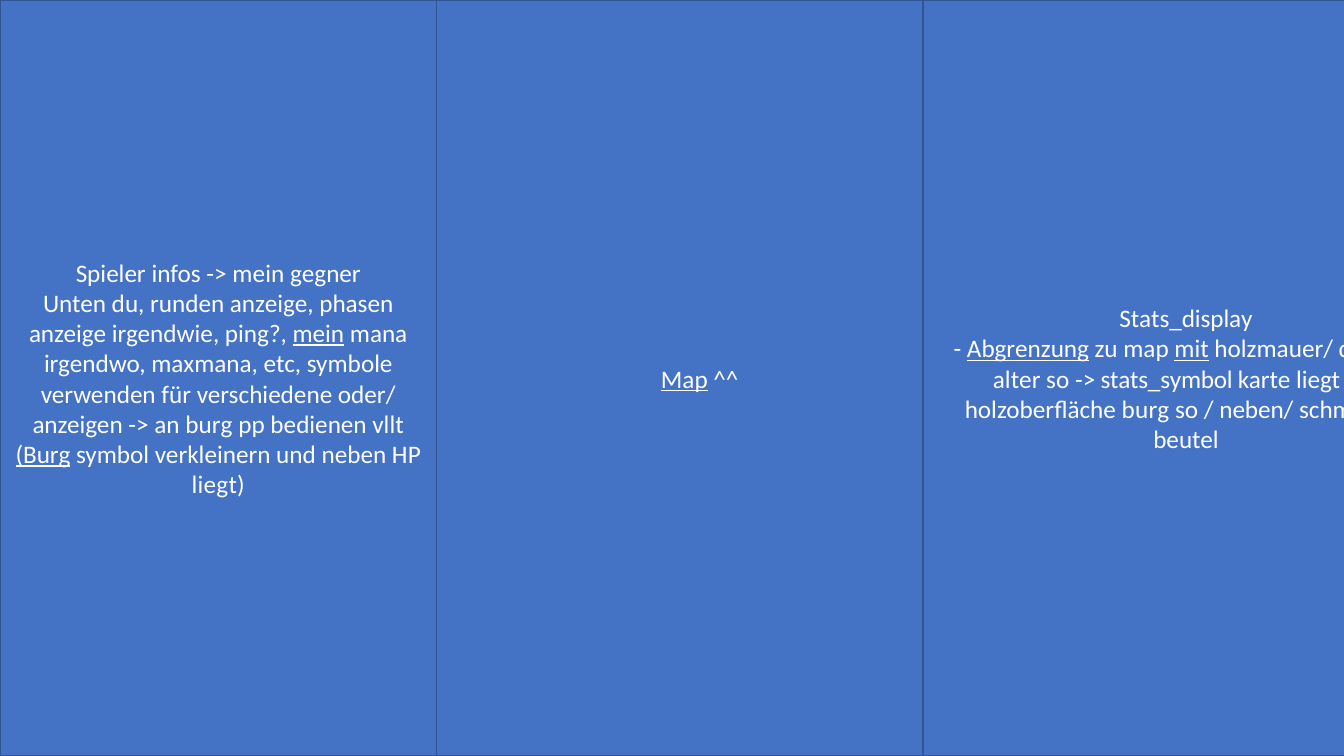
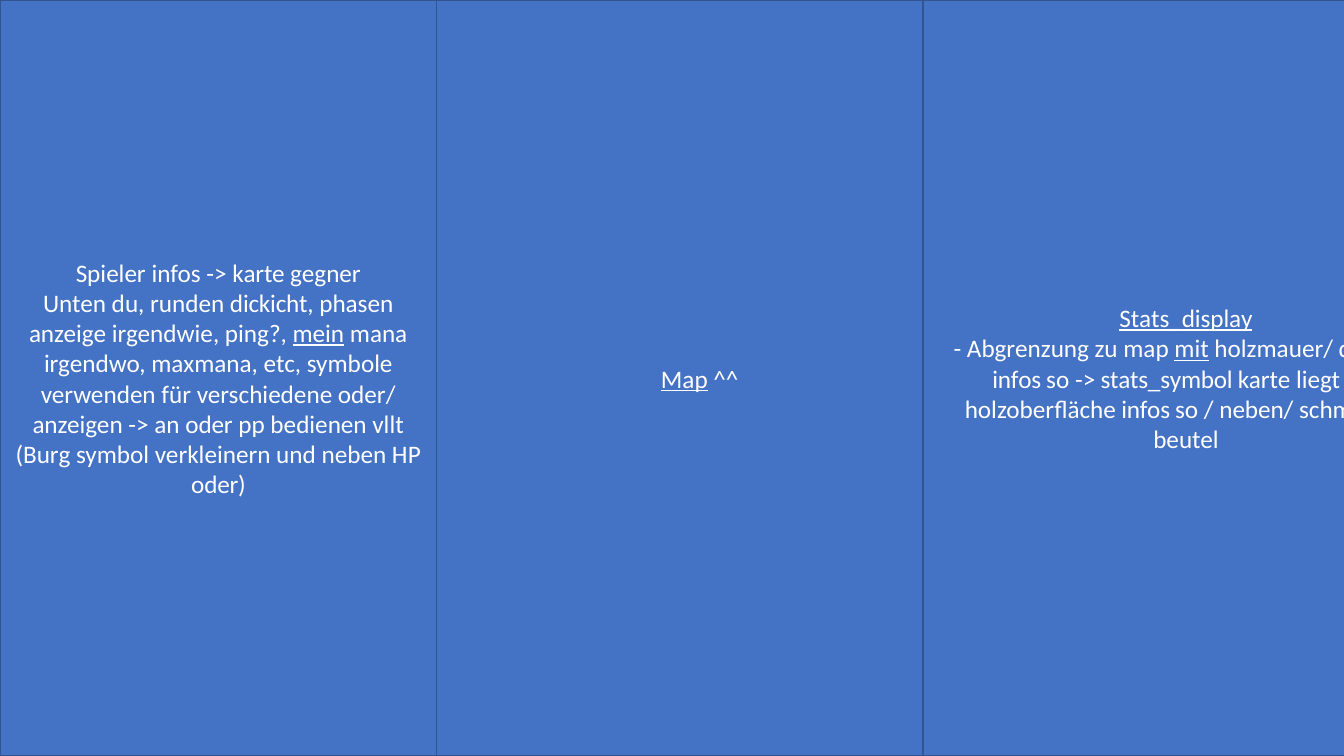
mein at (258, 274): mein -> karte
runden anzeige: anzeige -> dickicht
Stats_display underline: none -> present
Abgrenzung underline: present -> none
alter at (1017, 380): alter -> infos
holzoberfläche burg: burg -> infos
an burg: burg -> oder
Burg at (43, 455) underline: present -> none
liegt at (218, 486): liegt -> oder
